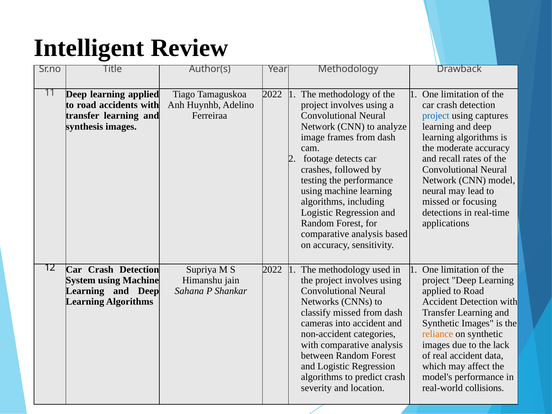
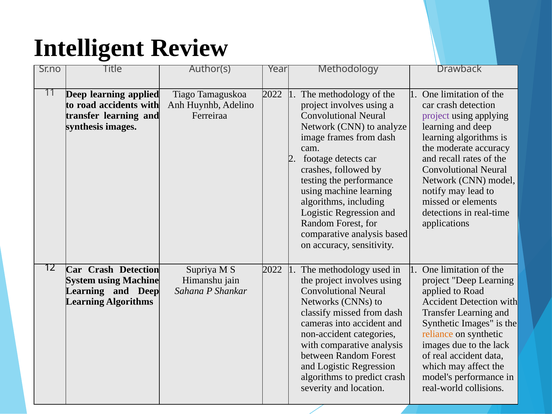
project at (436, 116) colour: blue -> purple
captures: captures -> applying
neural at (434, 191): neural -> notify
focusing: focusing -> elements
